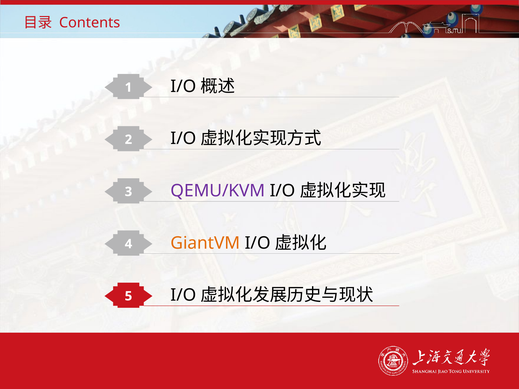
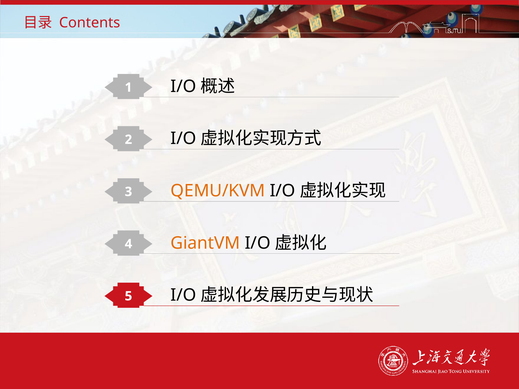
QEMU/KVM colour: purple -> orange
